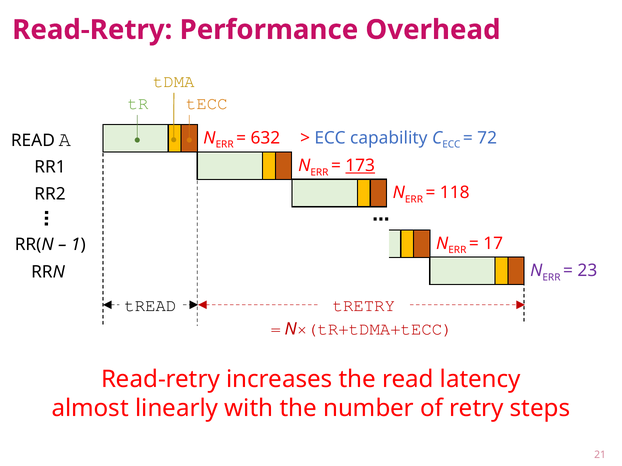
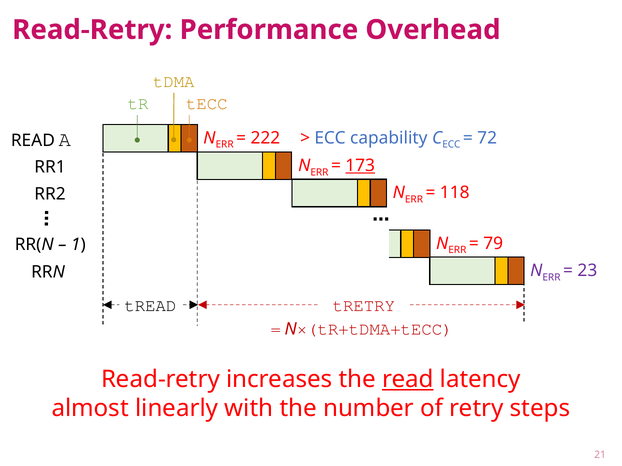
632: 632 -> 222
17: 17 -> 79
read at (408, 380) underline: none -> present
